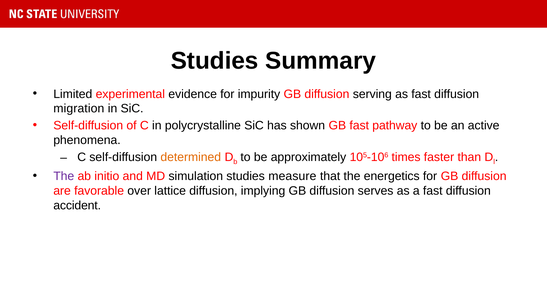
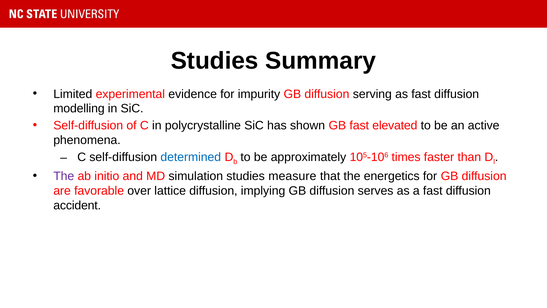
migration: migration -> modelling
pathway: pathway -> elevated
determined colour: orange -> blue
